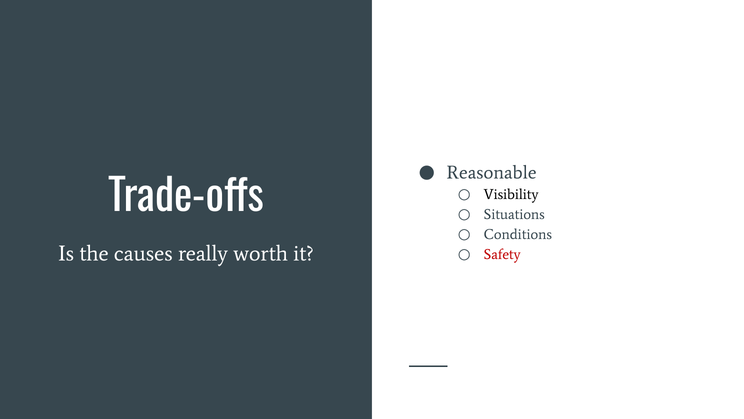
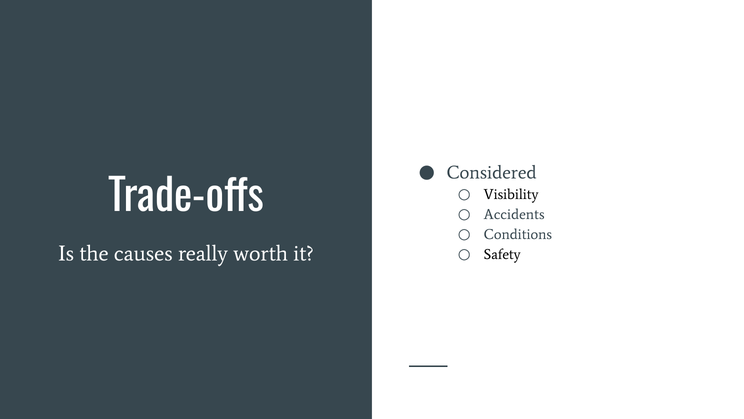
Reasonable: Reasonable -> Considered
Situations: Situations -> Accidents
Safety colour: red -> black
